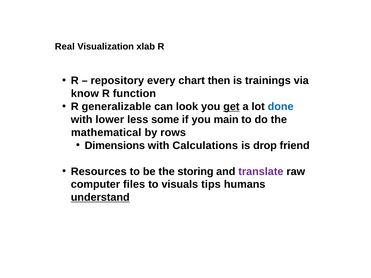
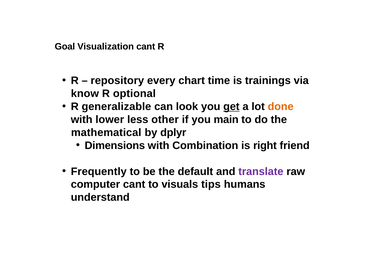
Real: Real -> Goal
Visualization xlab: xlab -> cant
then: then -> time
function: function -> optional
done colour: blue -> orange
some: some -> other
rows: rows -> dplyr
Calculations: Calculations -> Combination
drop: drop -> right
Resources: Resources -> Frequently
storing: storing -> default
computer files: files -> cant
understand underline: present -> none
